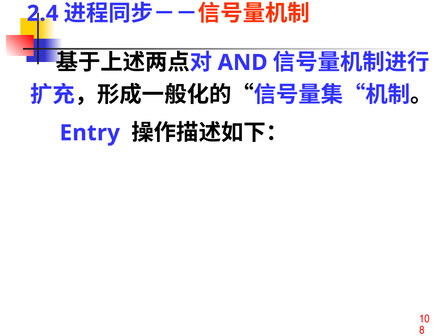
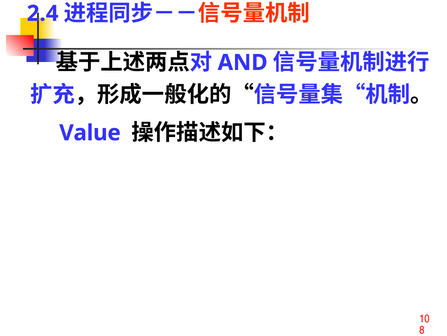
Entry: Entry -> Value
